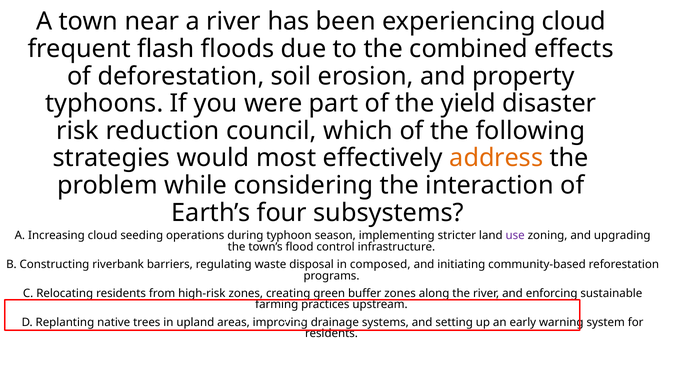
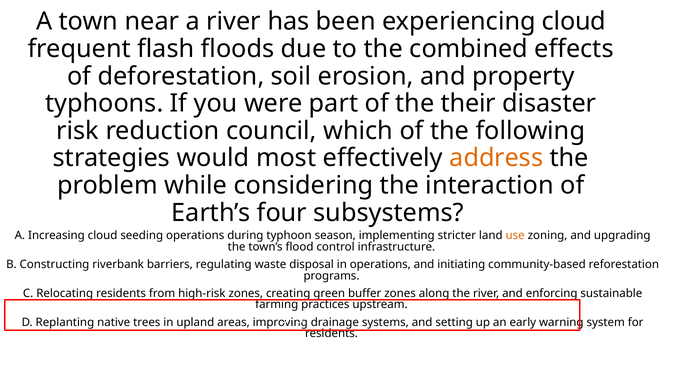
yield: yield -> their
use colour: purple -> orange
in composed: composed -> operations
